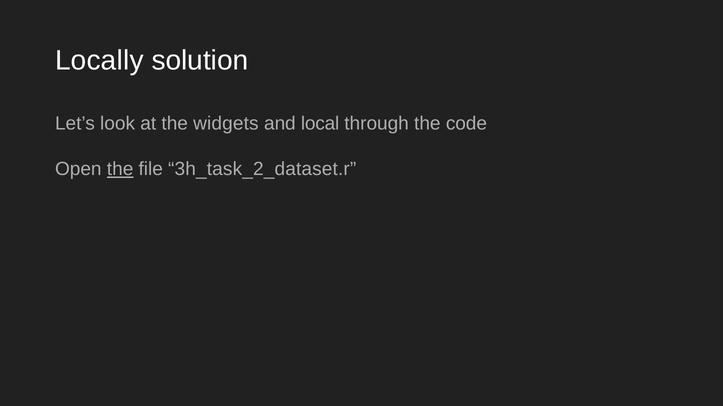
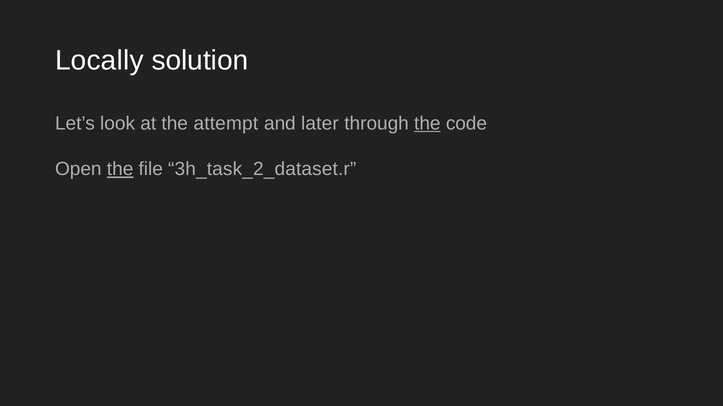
widgets: widgets -> attempt
local: local -> later
the at (427, 124) underline: none -> present
